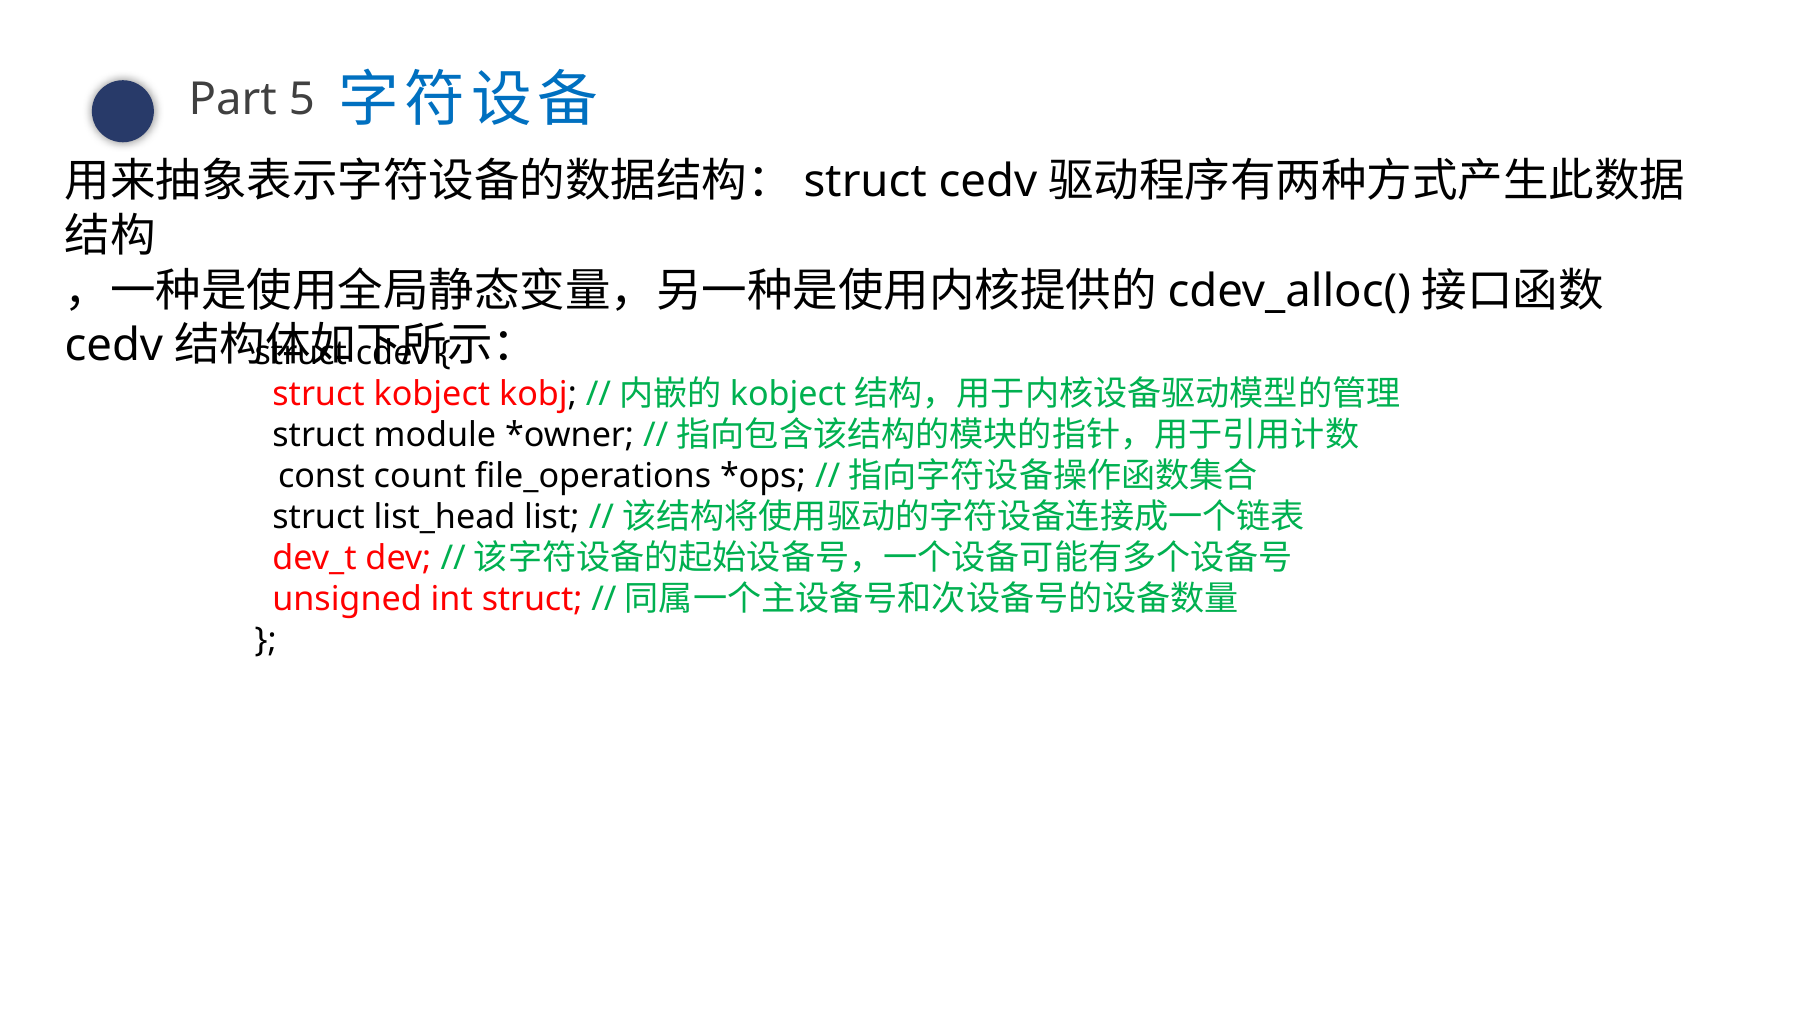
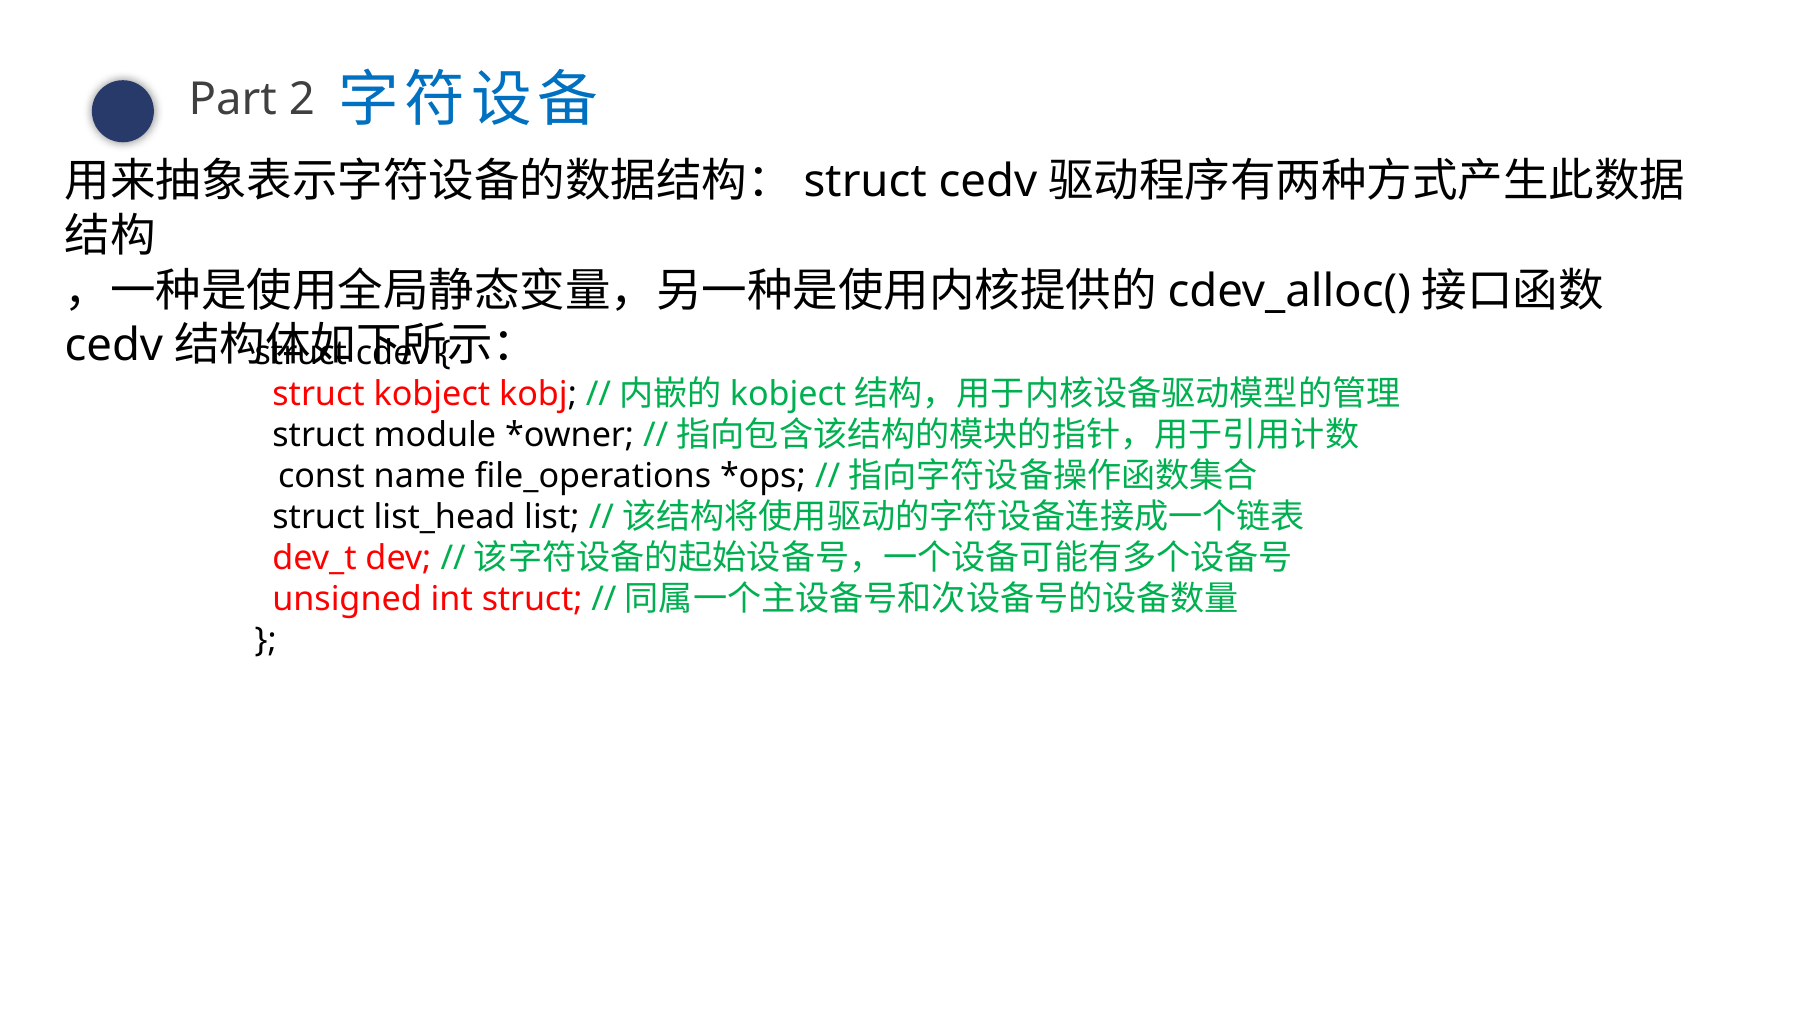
5: 5 -> 2
count: count -> name
